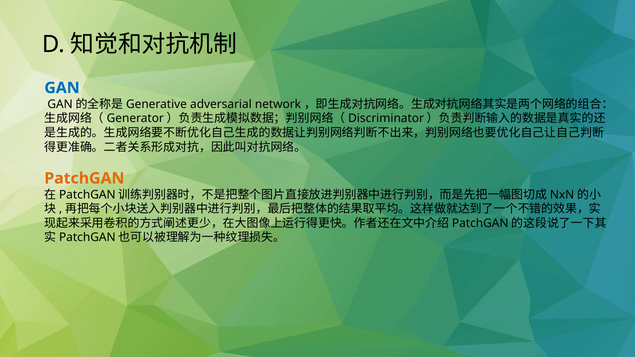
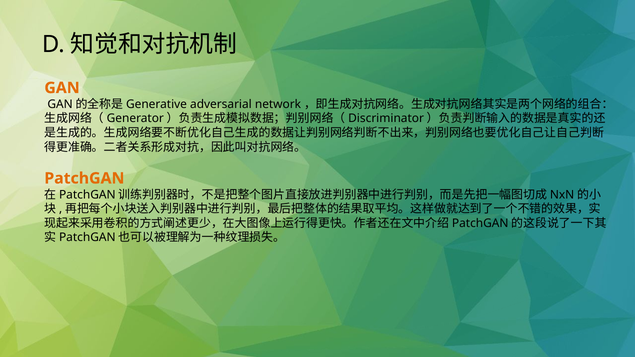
GAN colour: blue -> orange
